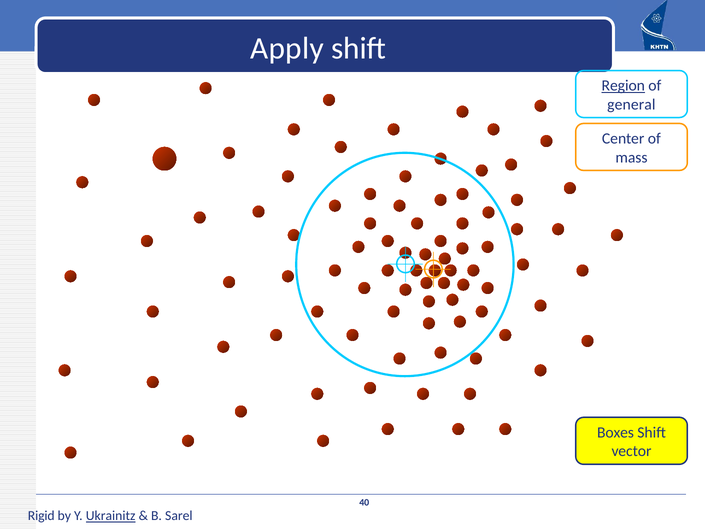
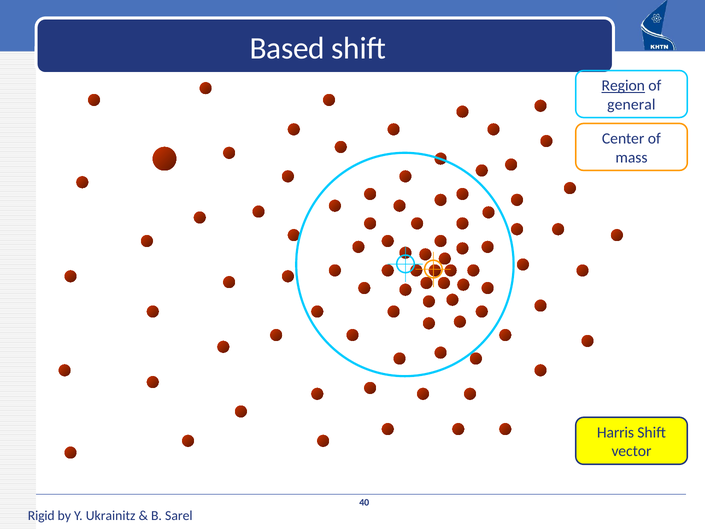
Apply: Apply -> Based
Boxes: Boxes -> Harris
Ukrainitz underline: present -> none
